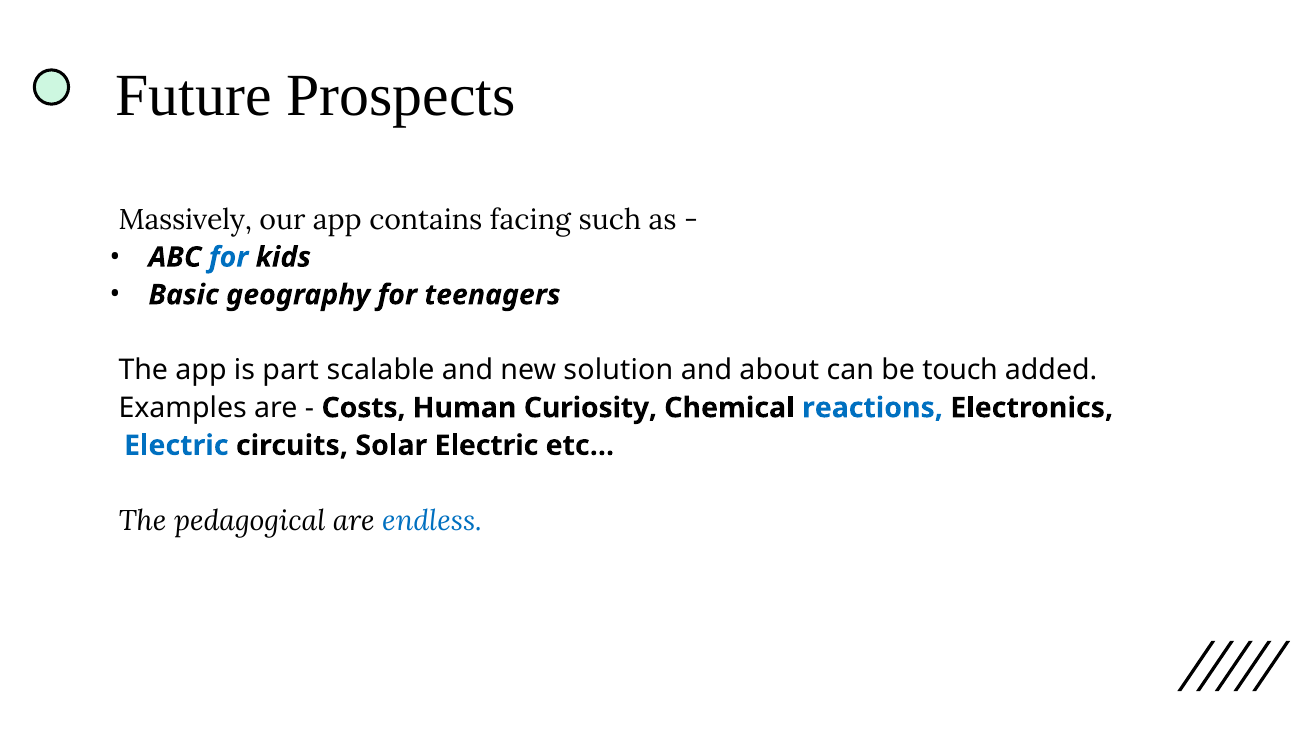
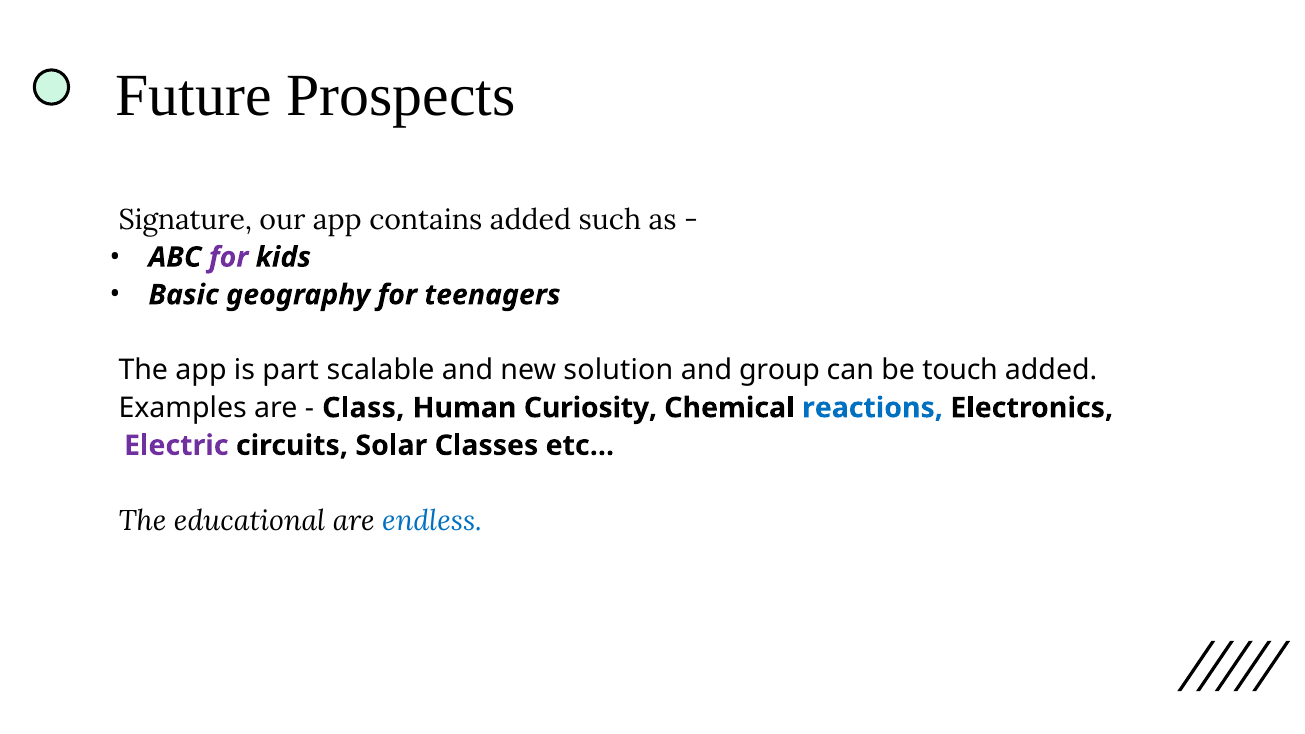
Massively: Massively -> Signature
contains facing: facing -> added
for at (229, 257) colour: blue -> purple
about: about -> group
Costs: Costs -> Class
Electric at (176, 446) colour: blue -> purple
Solar Electric: Electric -> Classes
pedagogical: pedagogical -> educational
